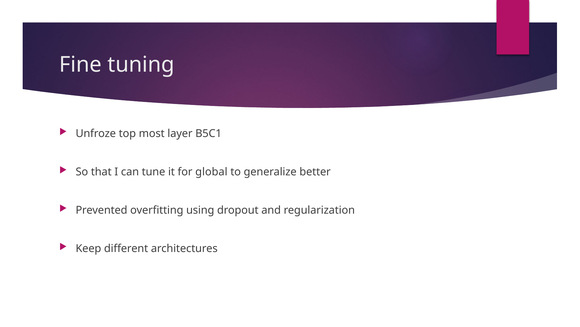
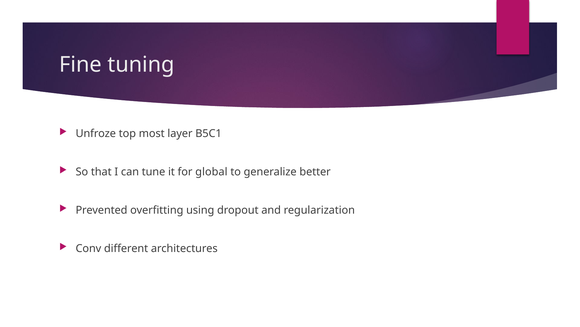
Keep: Keep -> Conv
